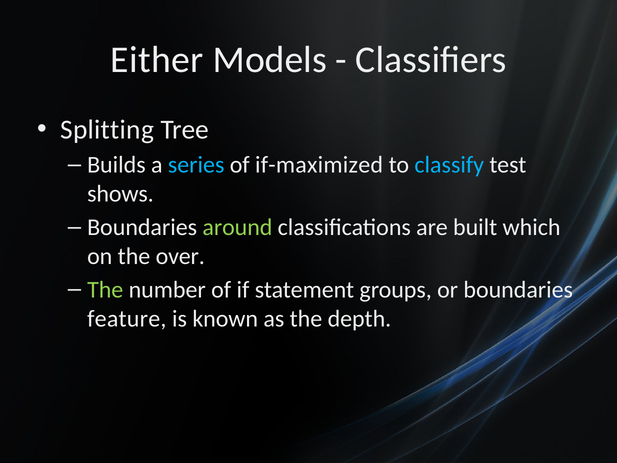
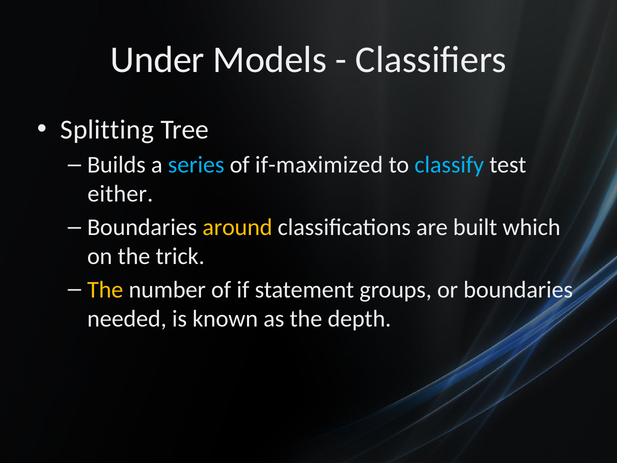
Either: Either -> Under
shows: shows -> either
around colour: light green -> yellow
over: over -> trick
The at (105, 290) colour: light green -> yellow
feature: feature -> needed
